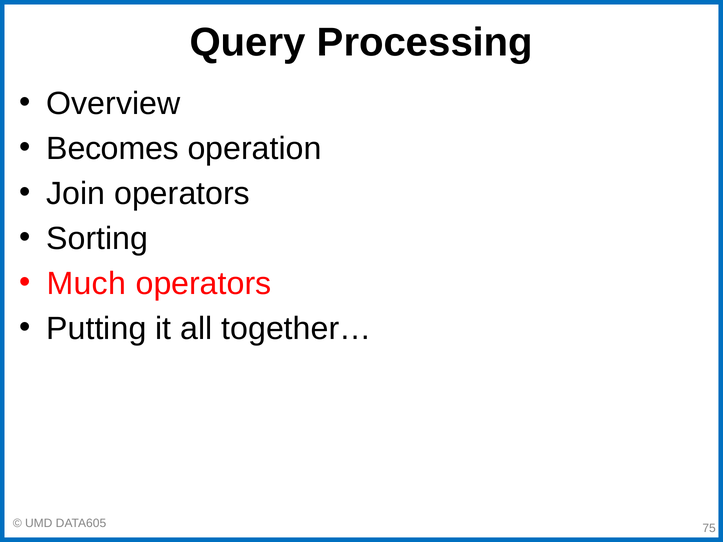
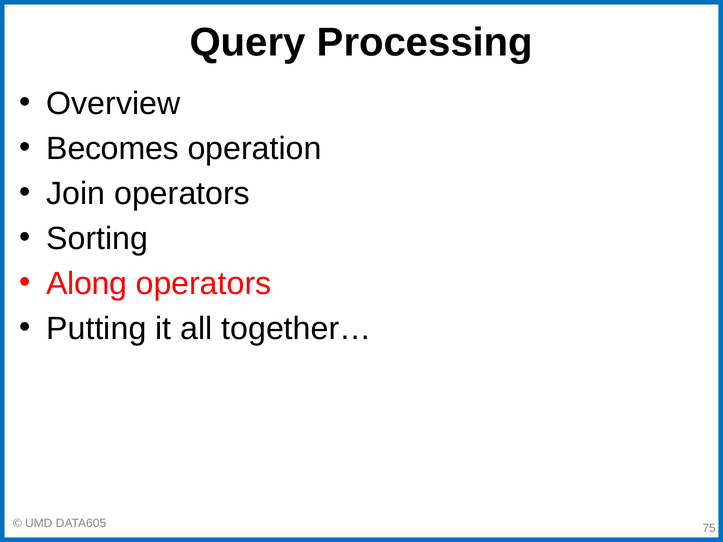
Much: Much -> Along
